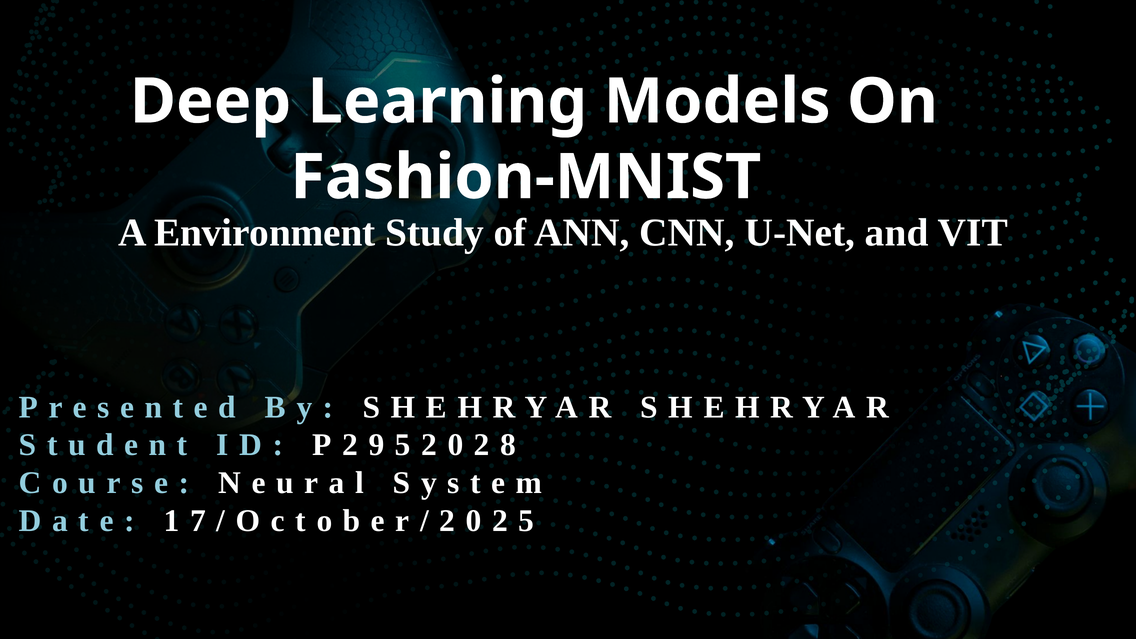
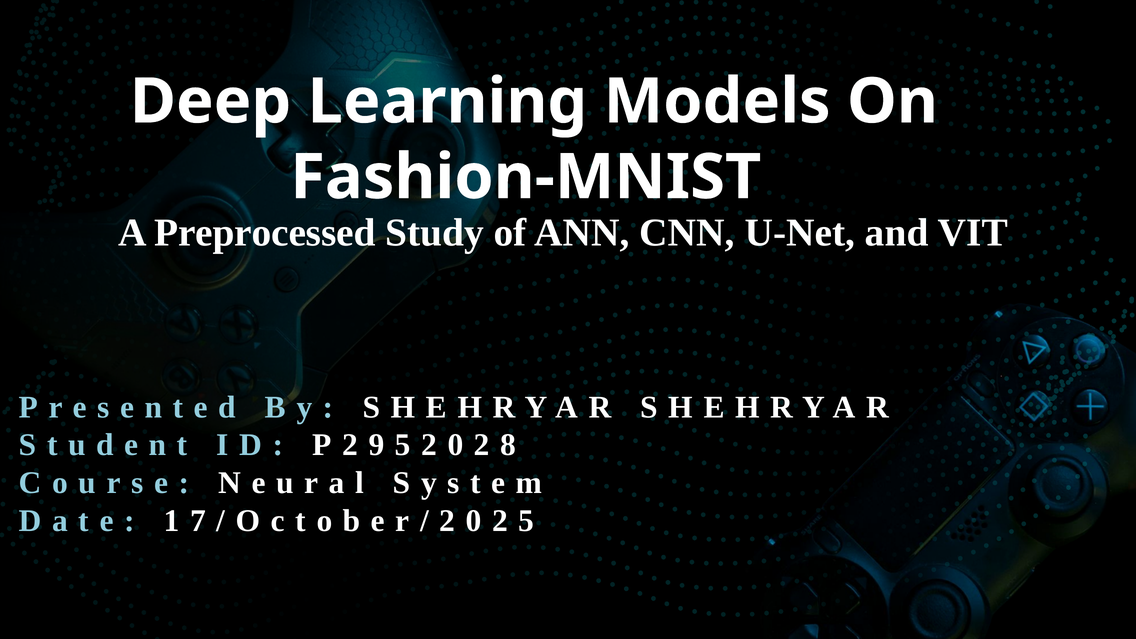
Environment: Environment -> Preprocessed
